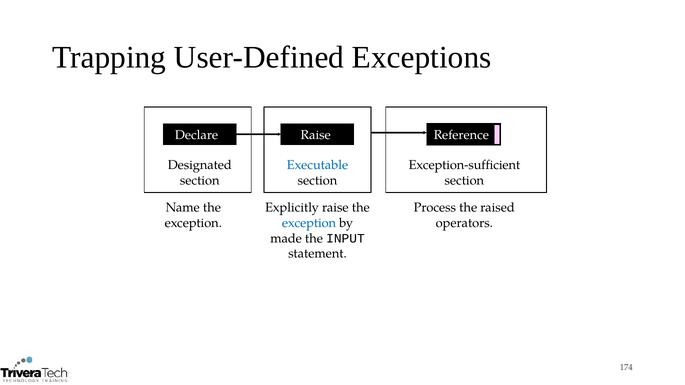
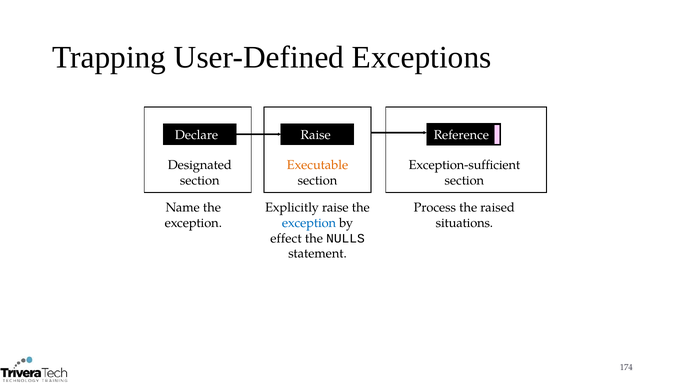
Executable colour: blue -> orange
operators: operators -> situations
made: made -> effect
INPUT: INPUT -> NULLS
